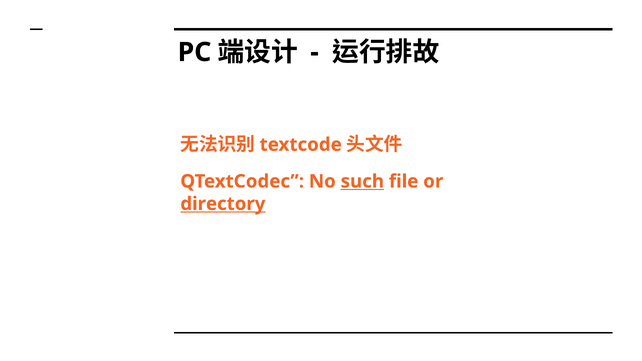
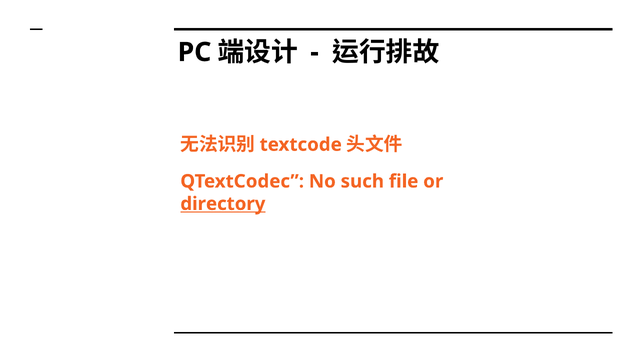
such underline: present -> none
